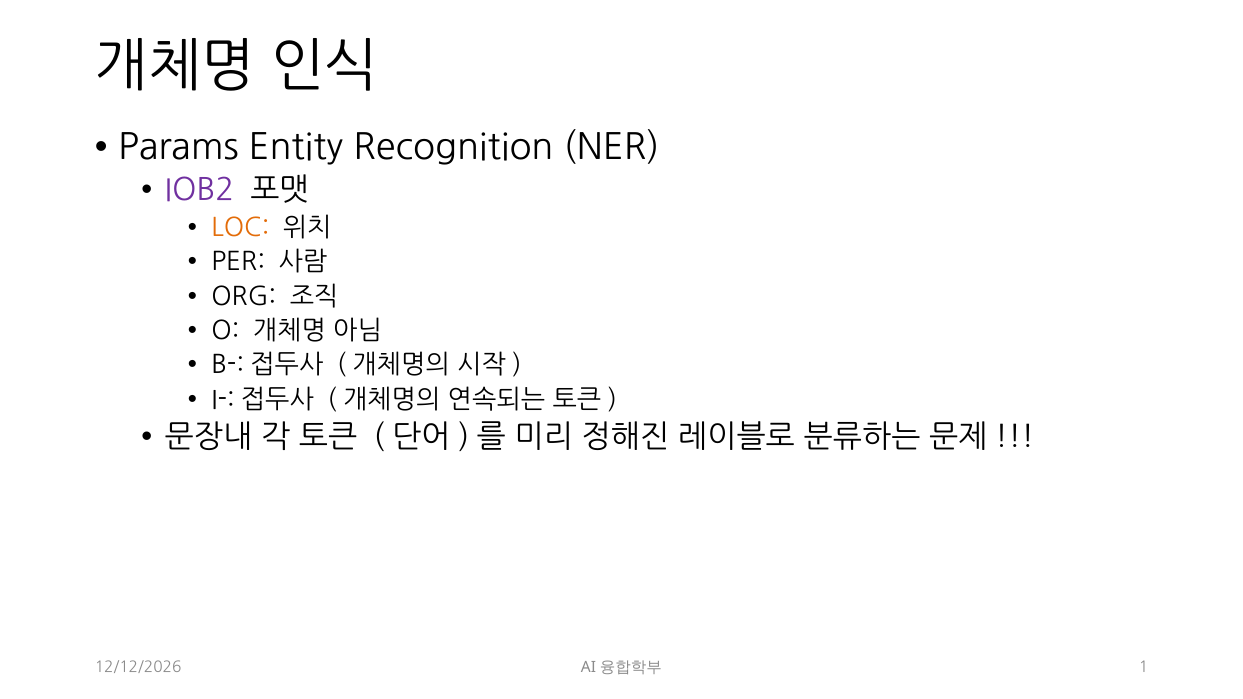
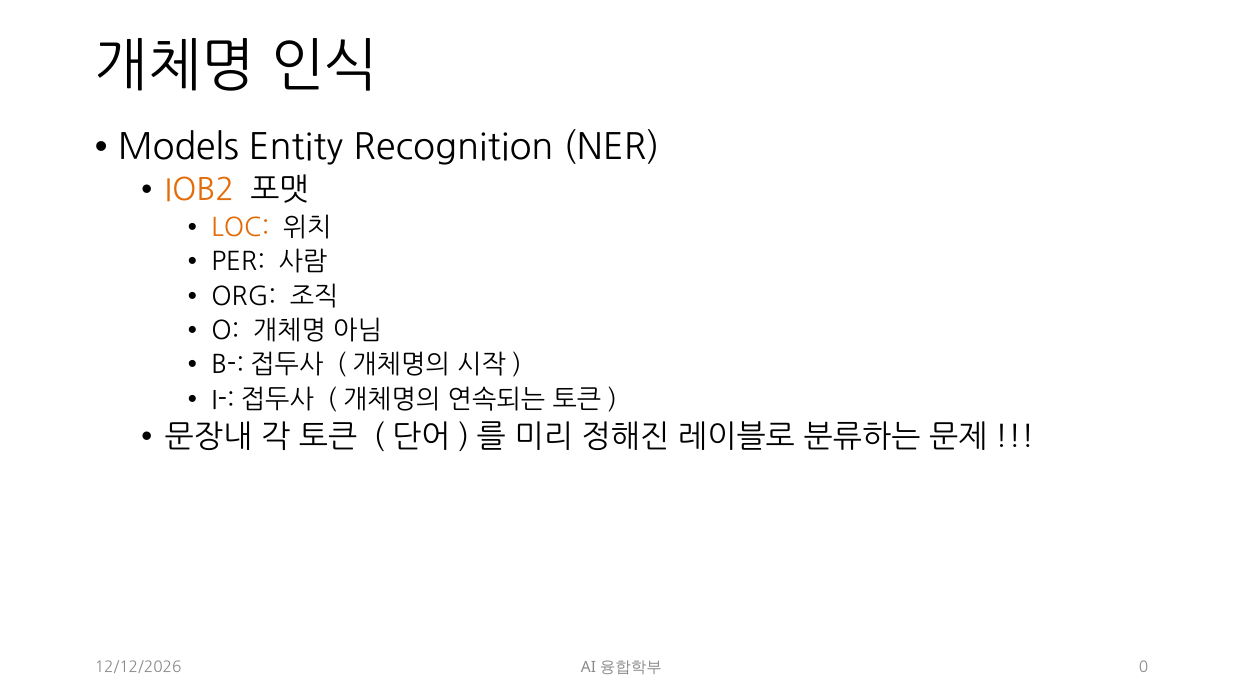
Params: Params -> Models
IOB2 colour: purple -> orange
1: 1 -> 0
